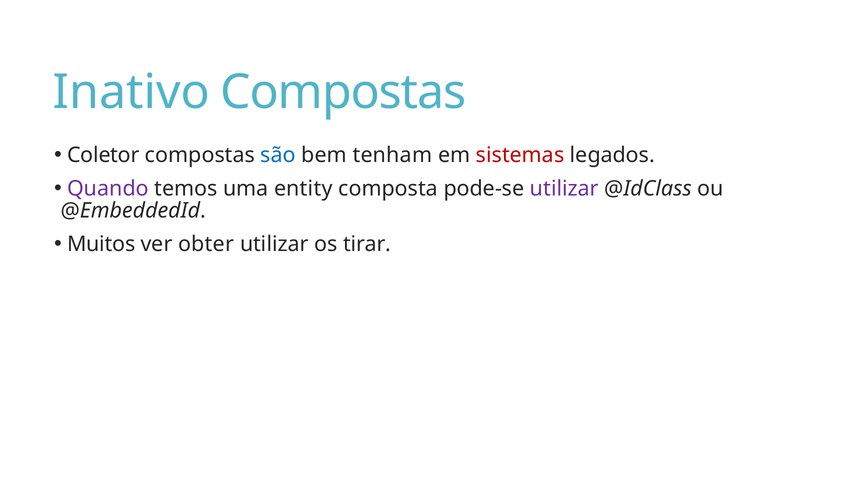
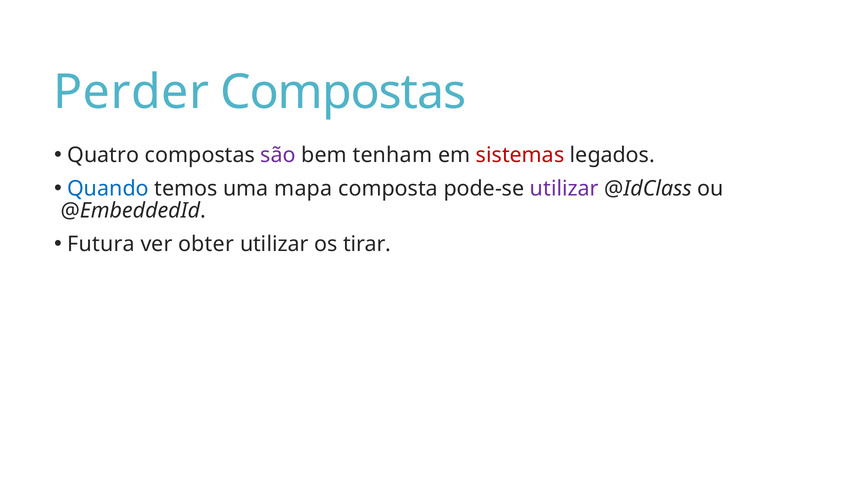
Inativo: Inativo -> Perder
Coletor: Coletor -> Quatro
são colour: blue -> purple
Quando colour: purple -> blue
entity: entity -> mapa
Muitos: Muitos -> Futura
